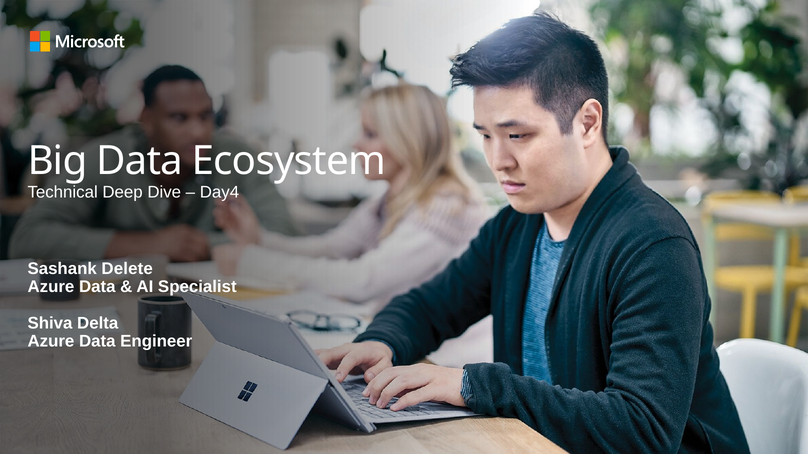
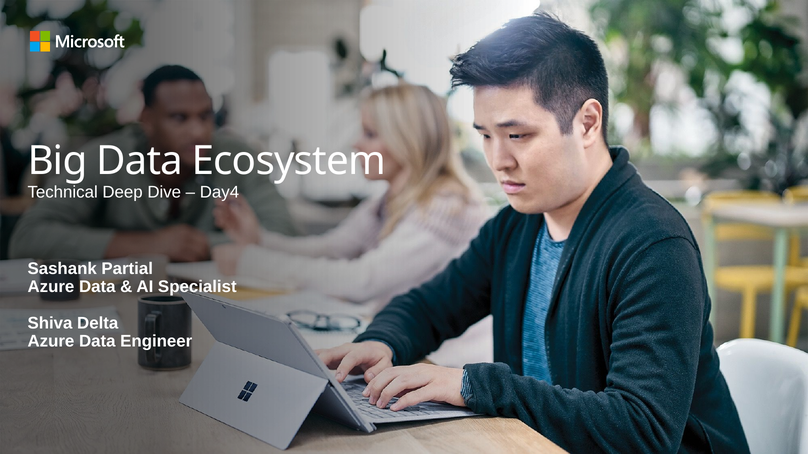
Delete: Delete -> Partial
